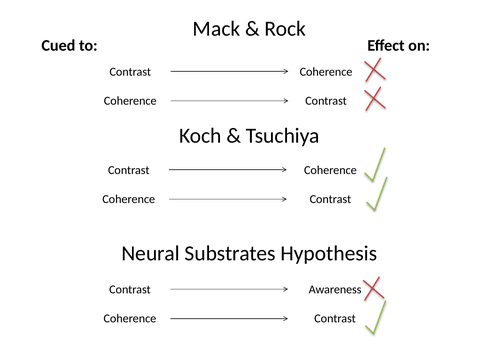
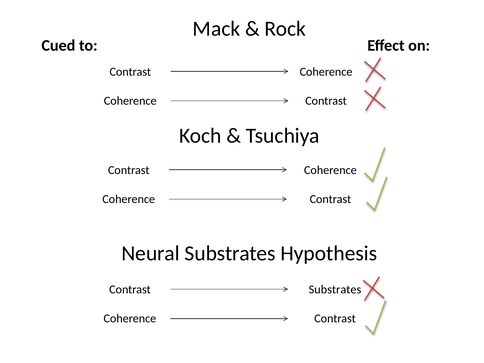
Awareness at (335, 290): Awareness -> Substrates
